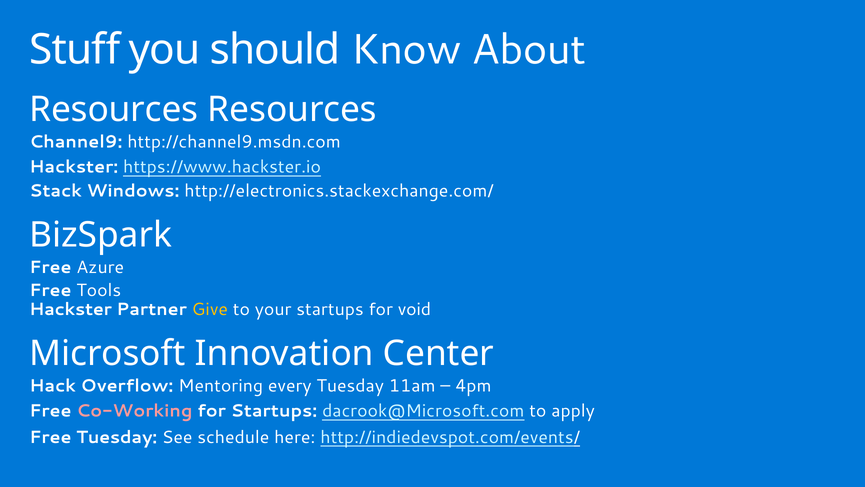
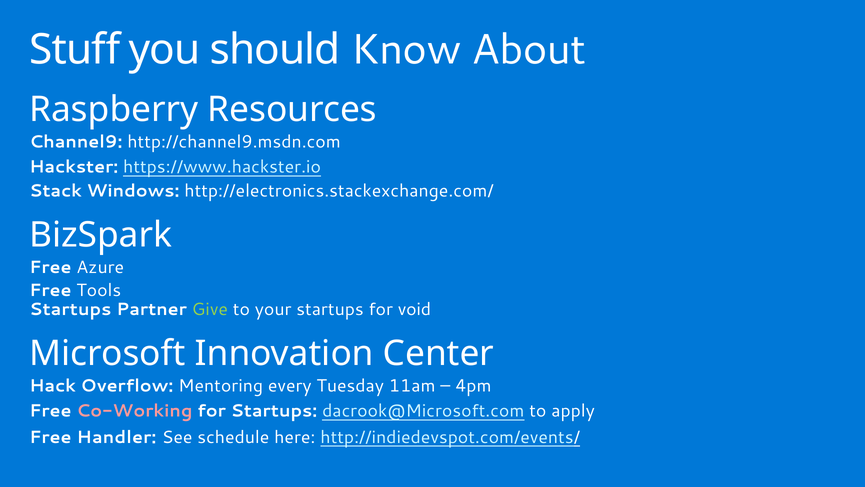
Resources at (114, 110): Resources -> Raspberry
Hackster at (70, 309): Hackster -> Startups
Give colour: yellow -> light green
Free Tuesday: Tuesday -> Handler
